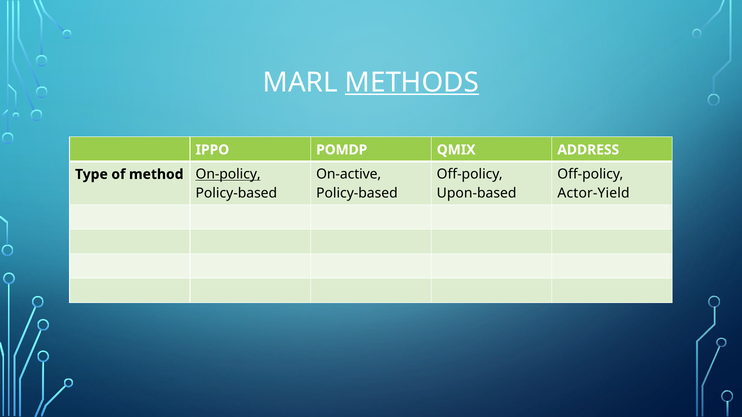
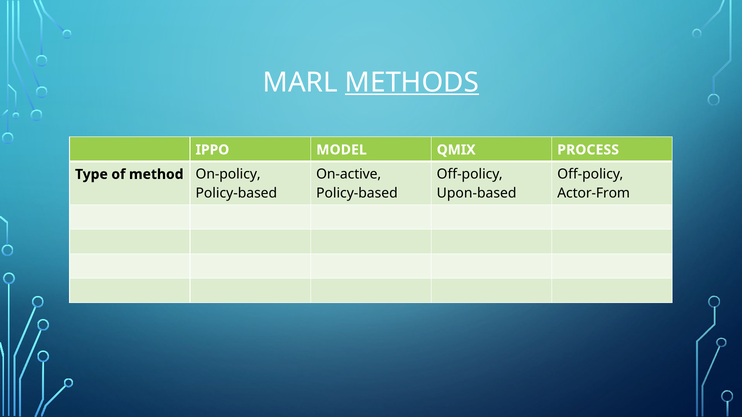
POMDP: POMDP -> MODEL
ADDRESS: ADDRESS -> PROCESS
On-policy underline: present -> none
Actor-Yield: Actor-Yield -> Actor-From
